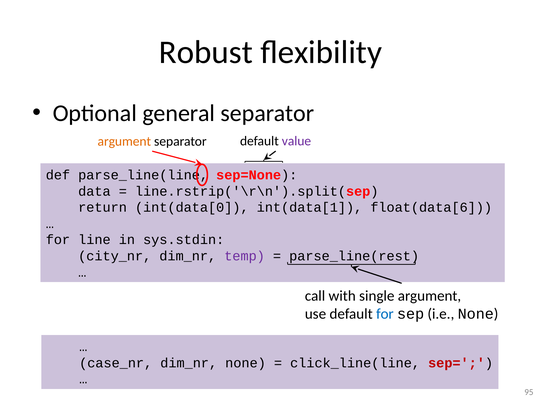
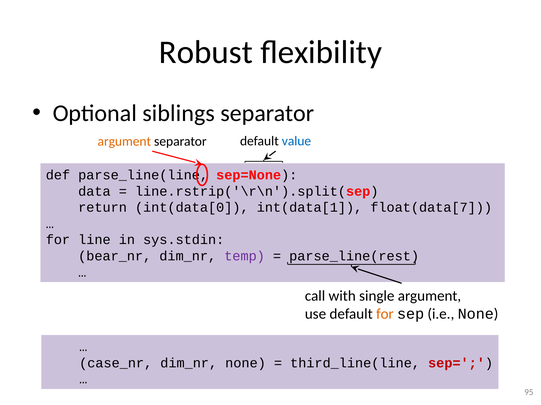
general: general -> siblings
value colour: purple -> blue
float(data[6: float(data[6 -> float(data[7
city_nr: city_nr -> bear_nr
for at (385, 315) colour: blue -> orange
click_line(line: click_line(line -> third_line(line
